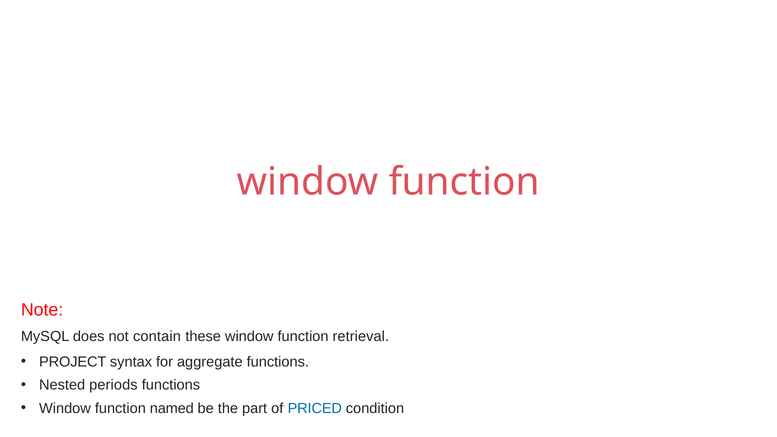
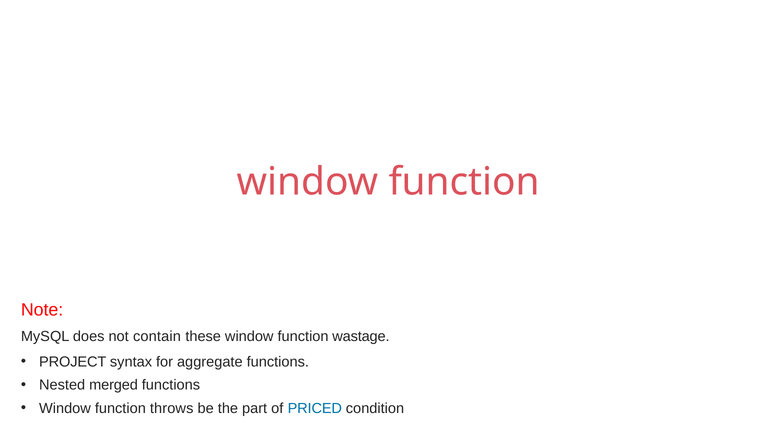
retrieval: retrieval -> wastage
periods: periods -> merged
named: named -> throws
